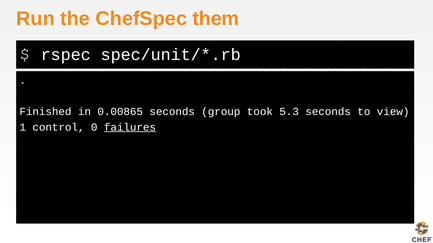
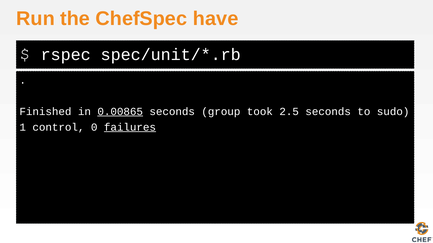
them: them -> have
0.00865 underline: none -> present
5.3: 5.3 -> 2.5
view: view -> sudo
